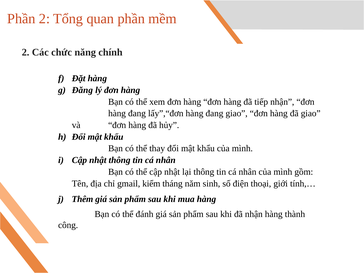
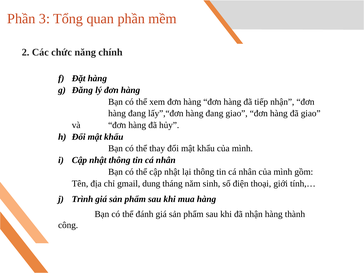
Phần 2: 2 -> 3
kiểm: kiểm -> dung
Thêm: Thêm -> Trình
